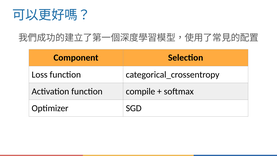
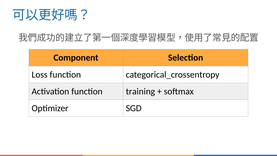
compile: compile -> training
